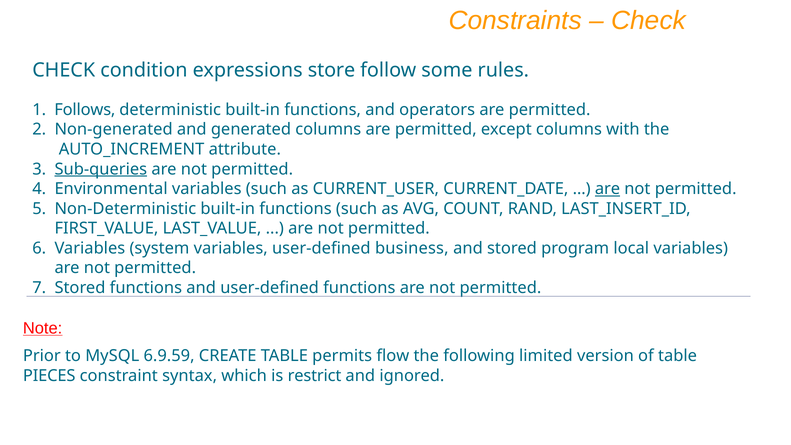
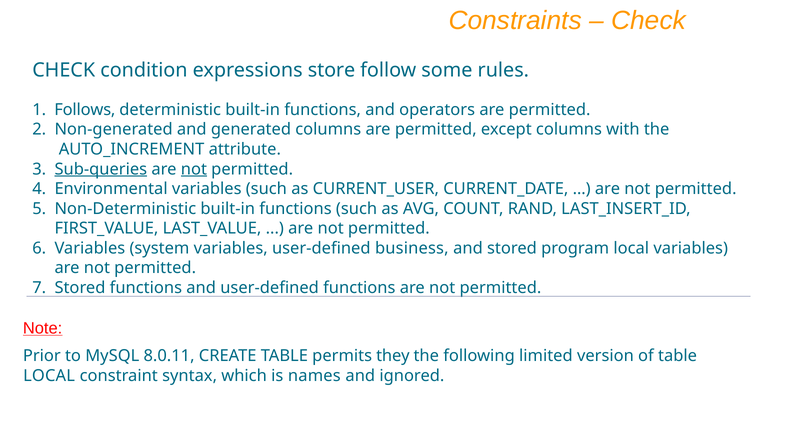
not at (194, 169) underline: none -> present
are at (608, 189) underline: present -> none
6.9.59: 6.9.59 -> 8.0.11
flow: flow -> they
PIECES at (49, 376): PIECES -> LOCAL
restrict: restrict -> names
